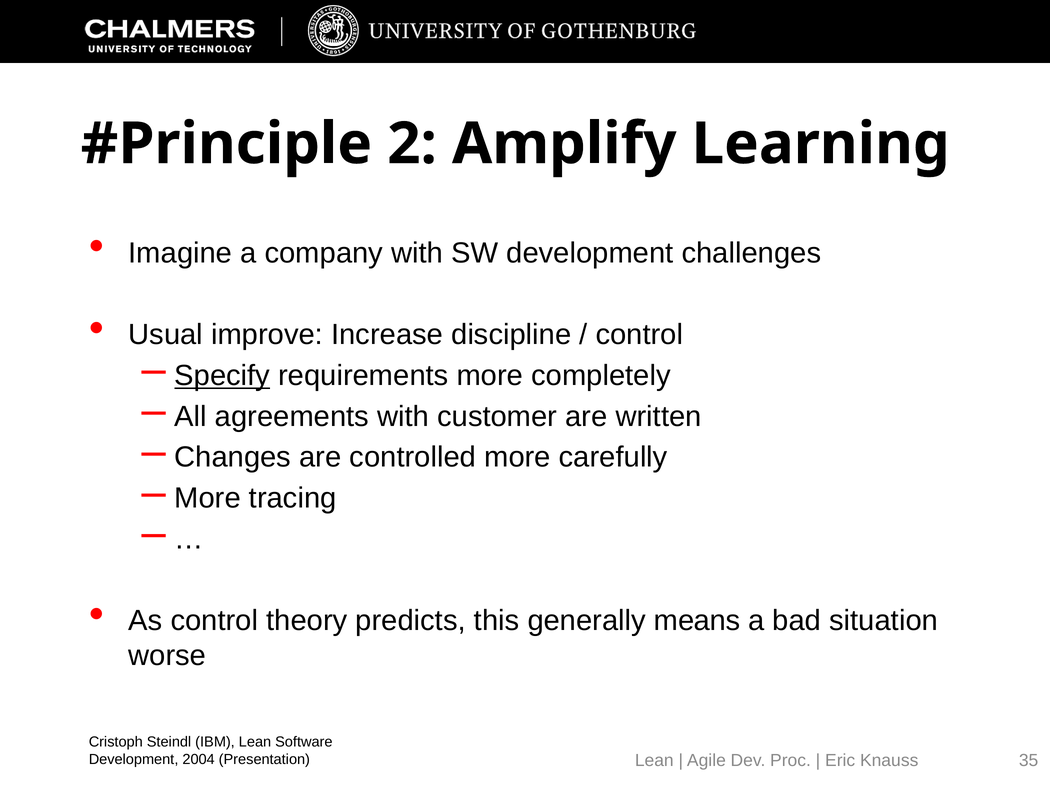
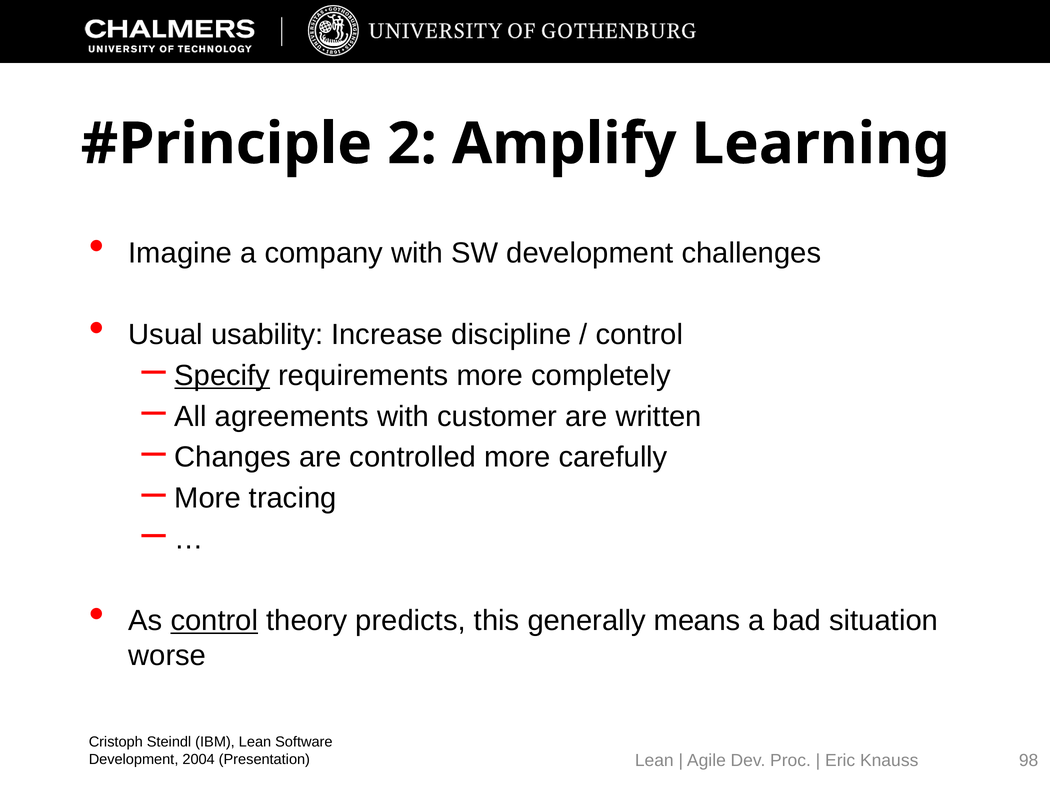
improve: improve -> usability
control at (214, 621) underline: none -> present
35: 35 -> 98
